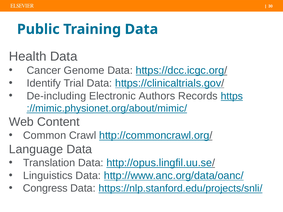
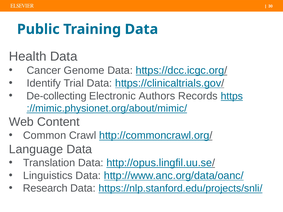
De-including: De-including -> De-collecting
Congress: Congress -> Research
